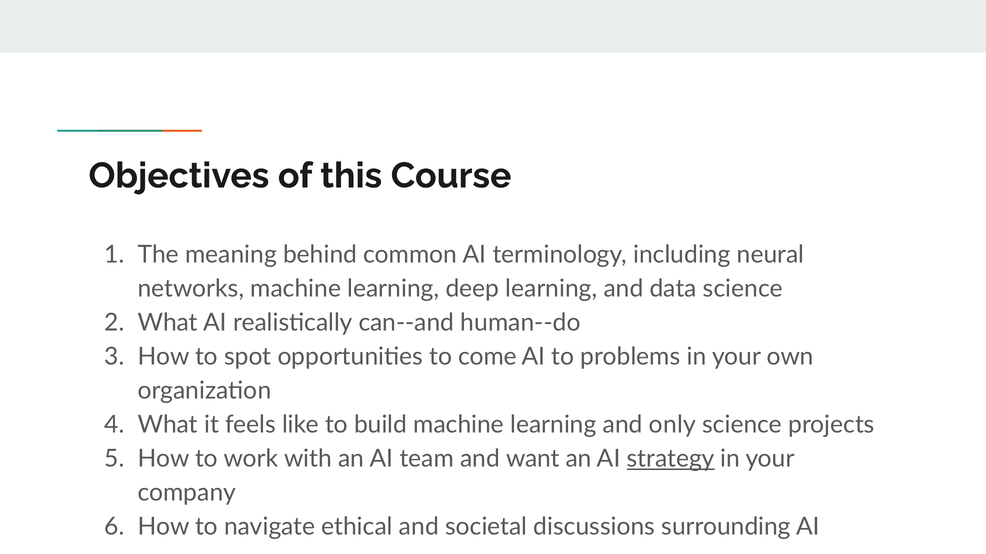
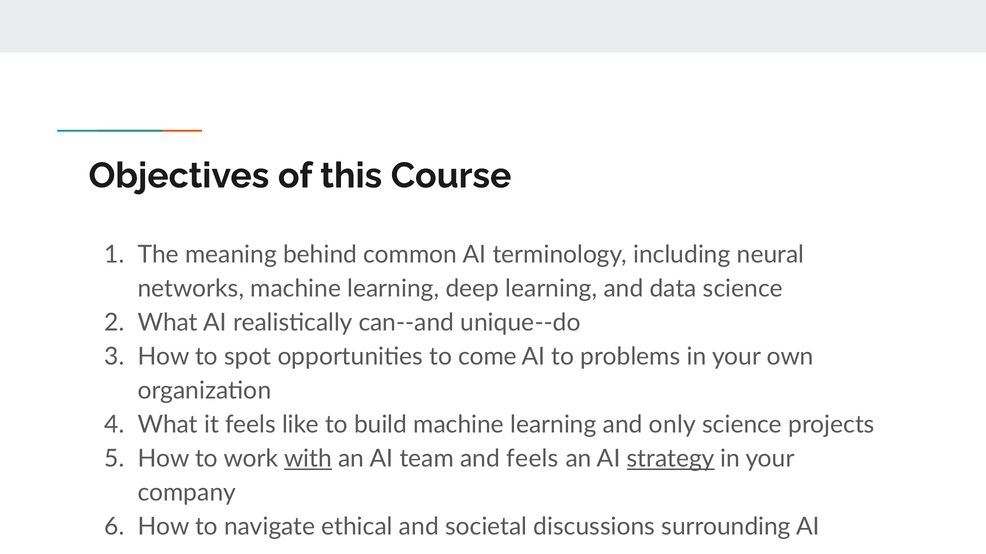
human--do: human--do -> unique--do
with underline: none -> present
and want: want -> feels
